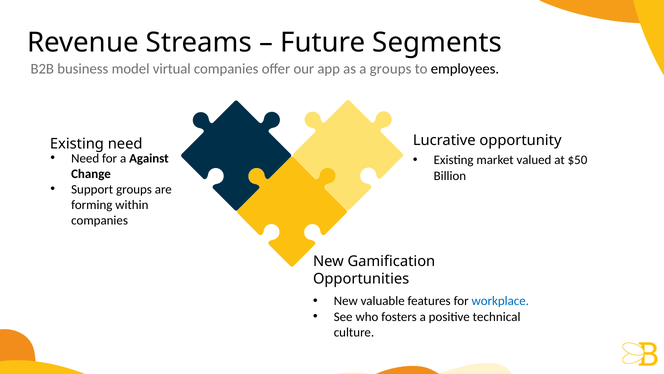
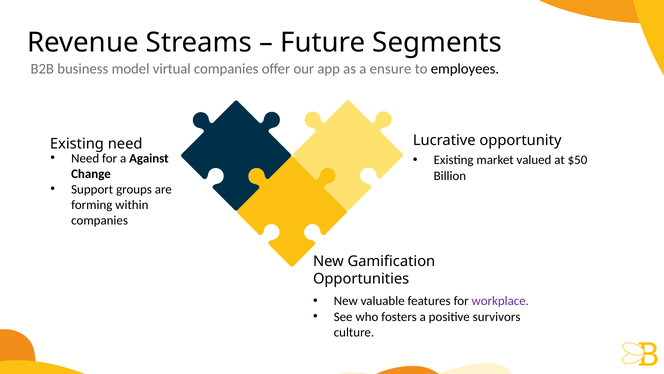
a groups: groups -> ensure
workplace colour: blue -> purple
technical: technical -> survivors
